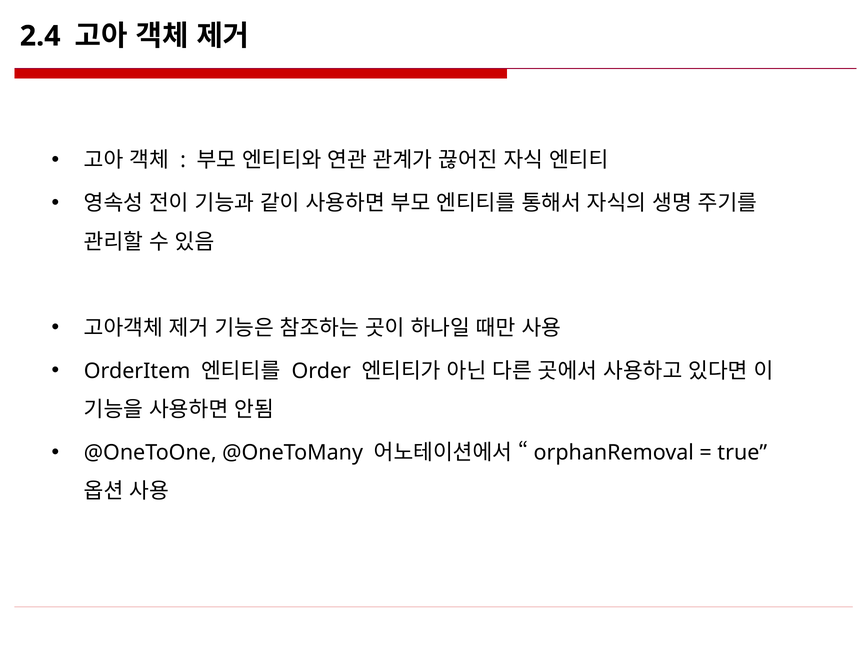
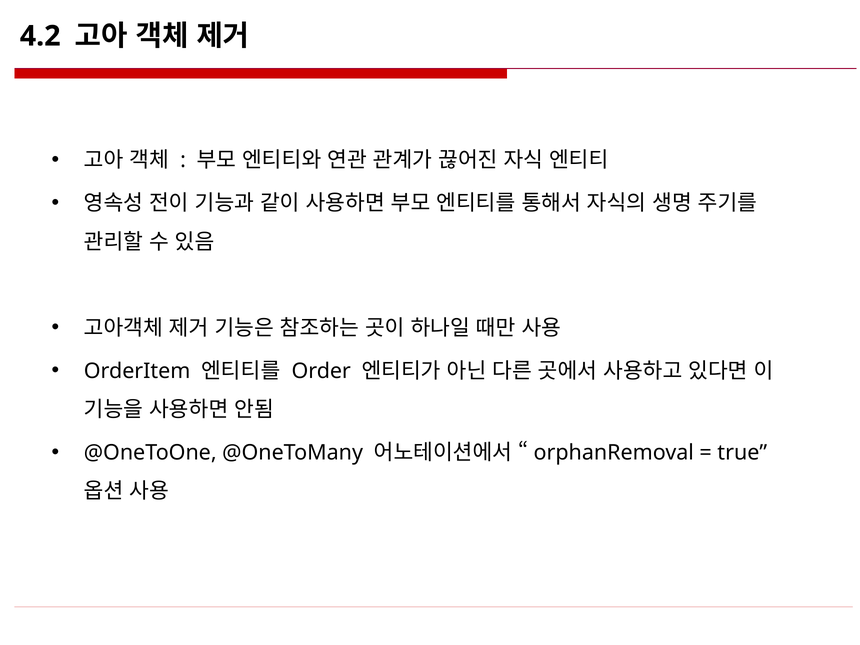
2.4: 2.4 -> 4.2
